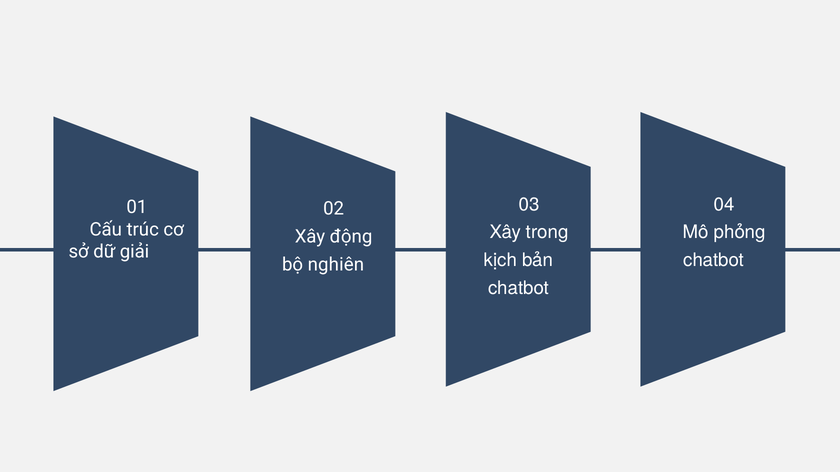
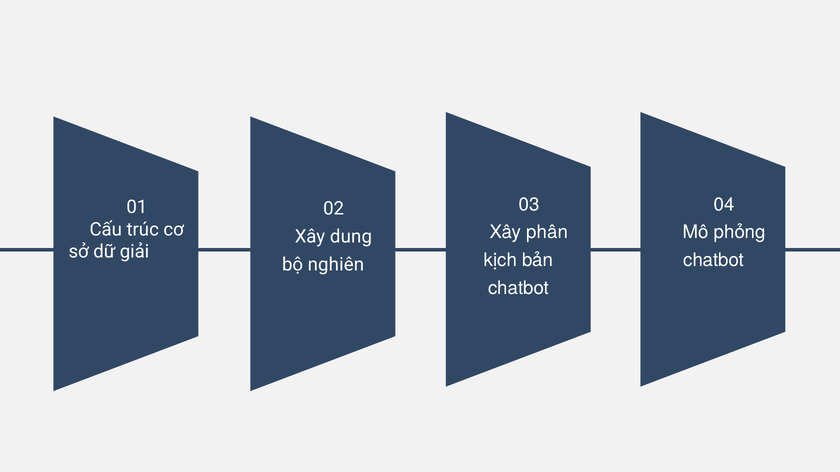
trong: trong -> phân
động: động -> dung
